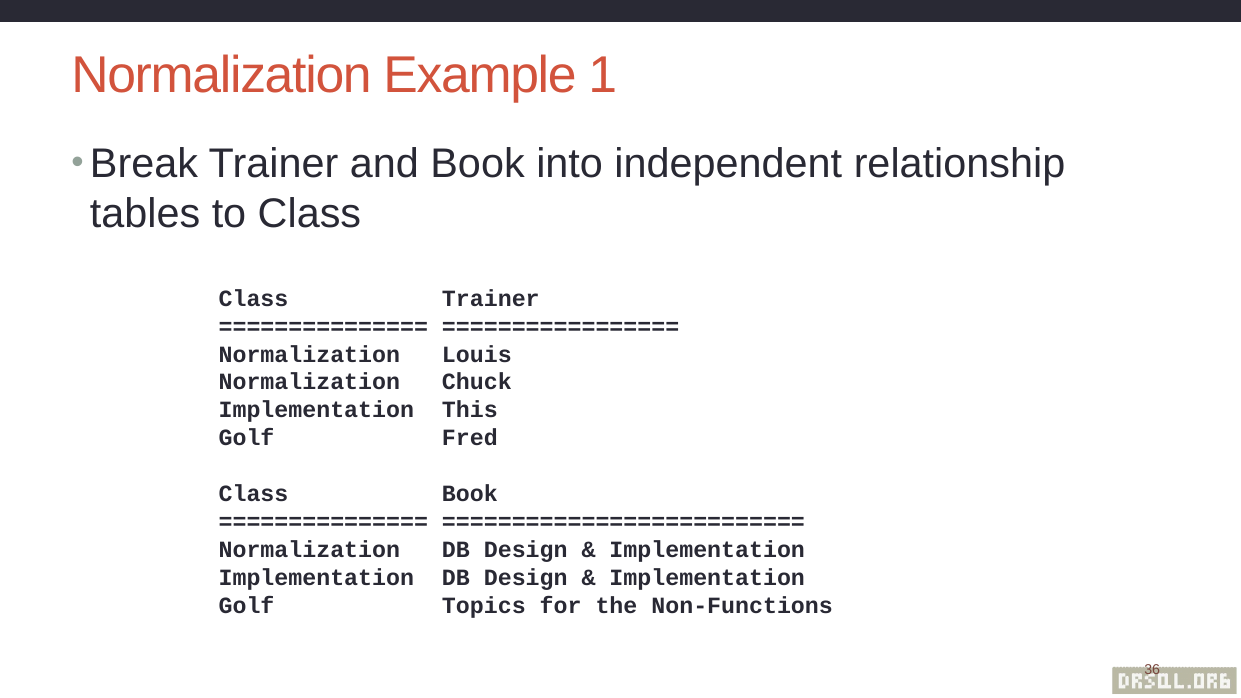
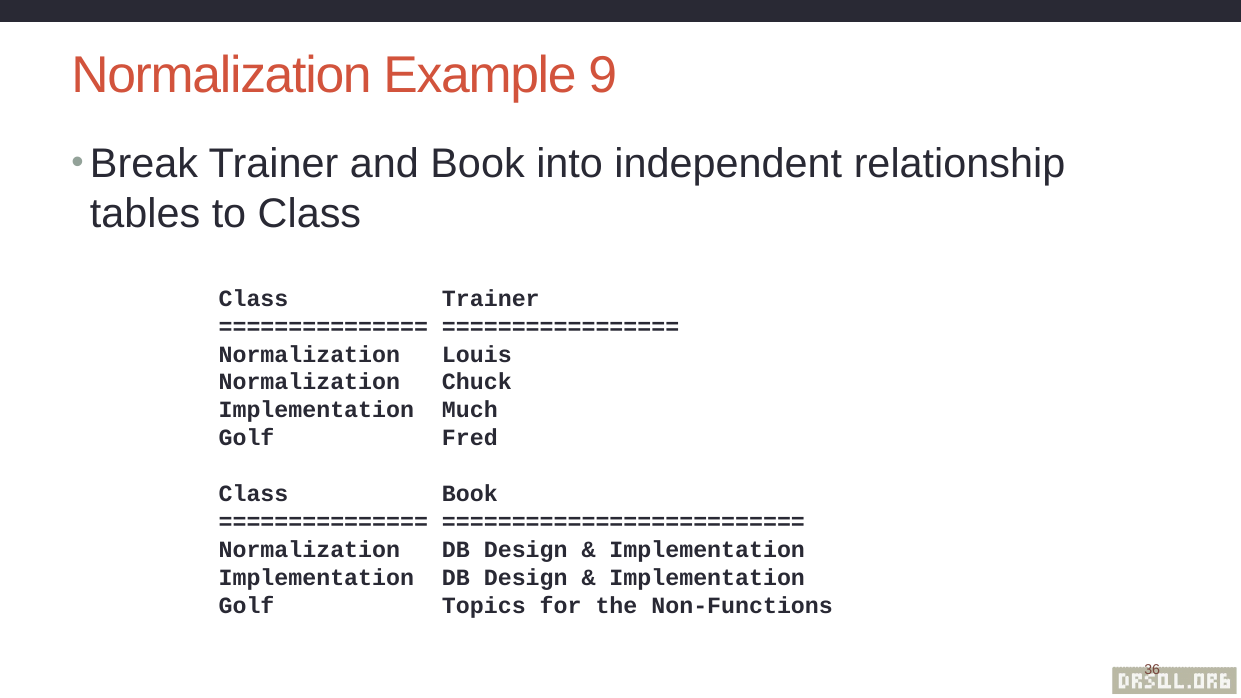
1: 1 -> 9
This: This -> Much
